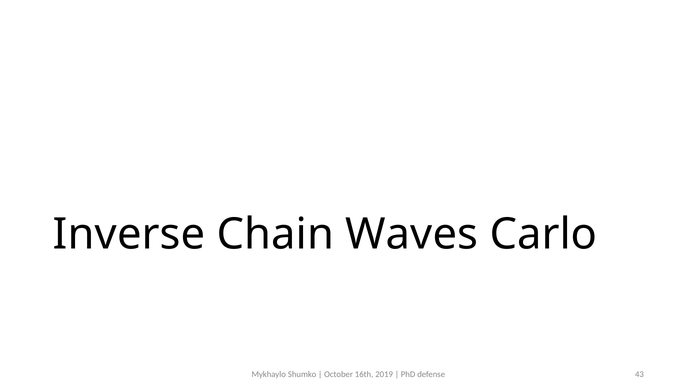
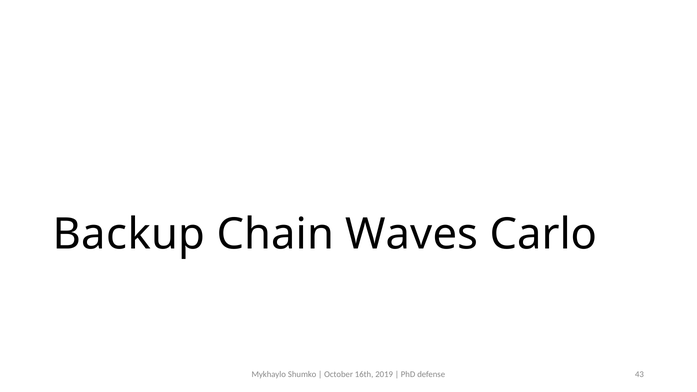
Inverse: Inverse -> Backup
